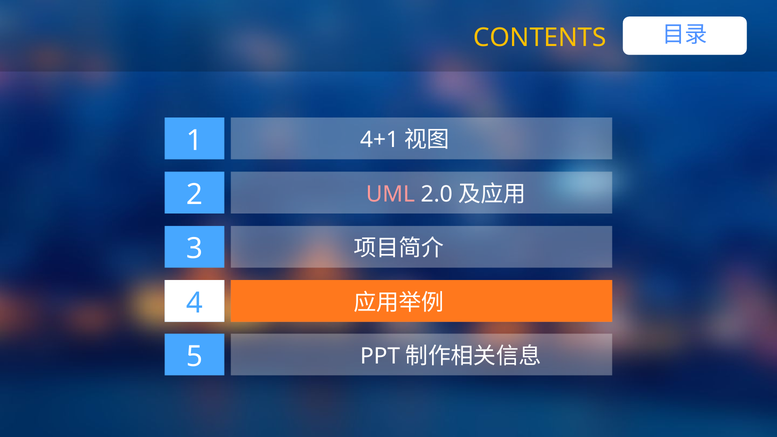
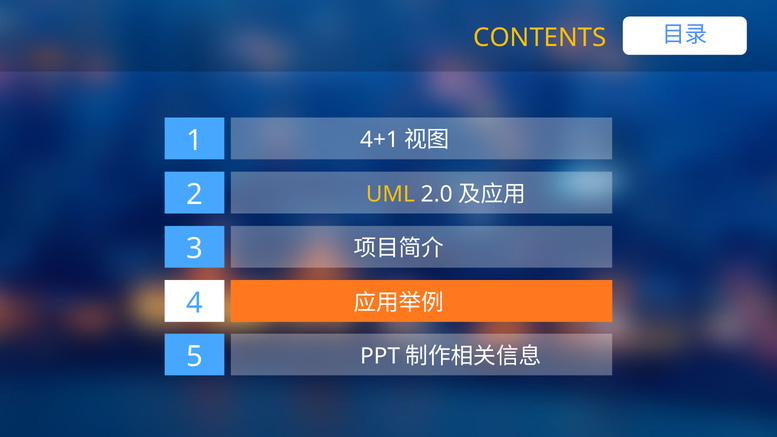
UML colour: pink -> yellow
